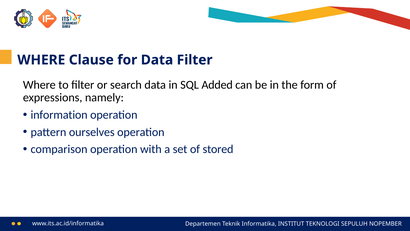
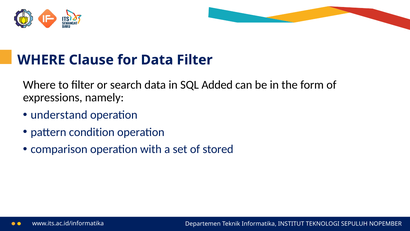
information: information -> understand
ourselves: ourselves -> condition
